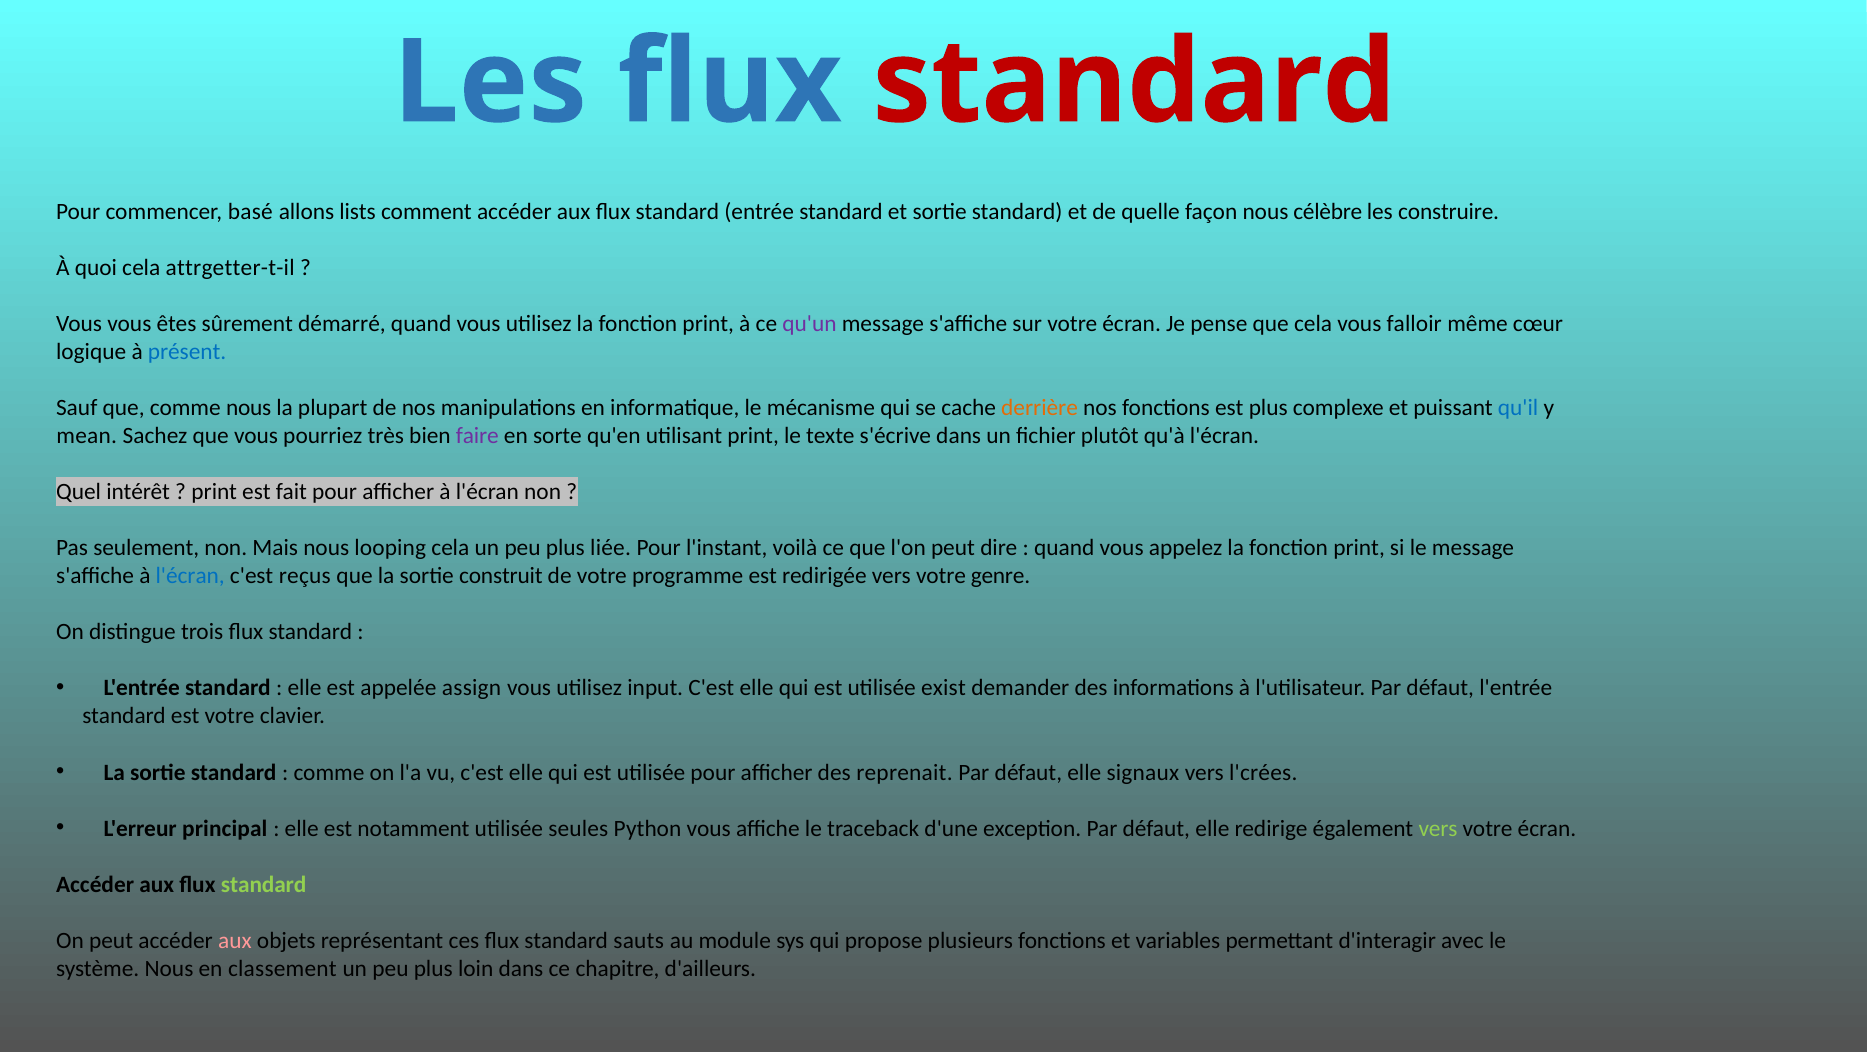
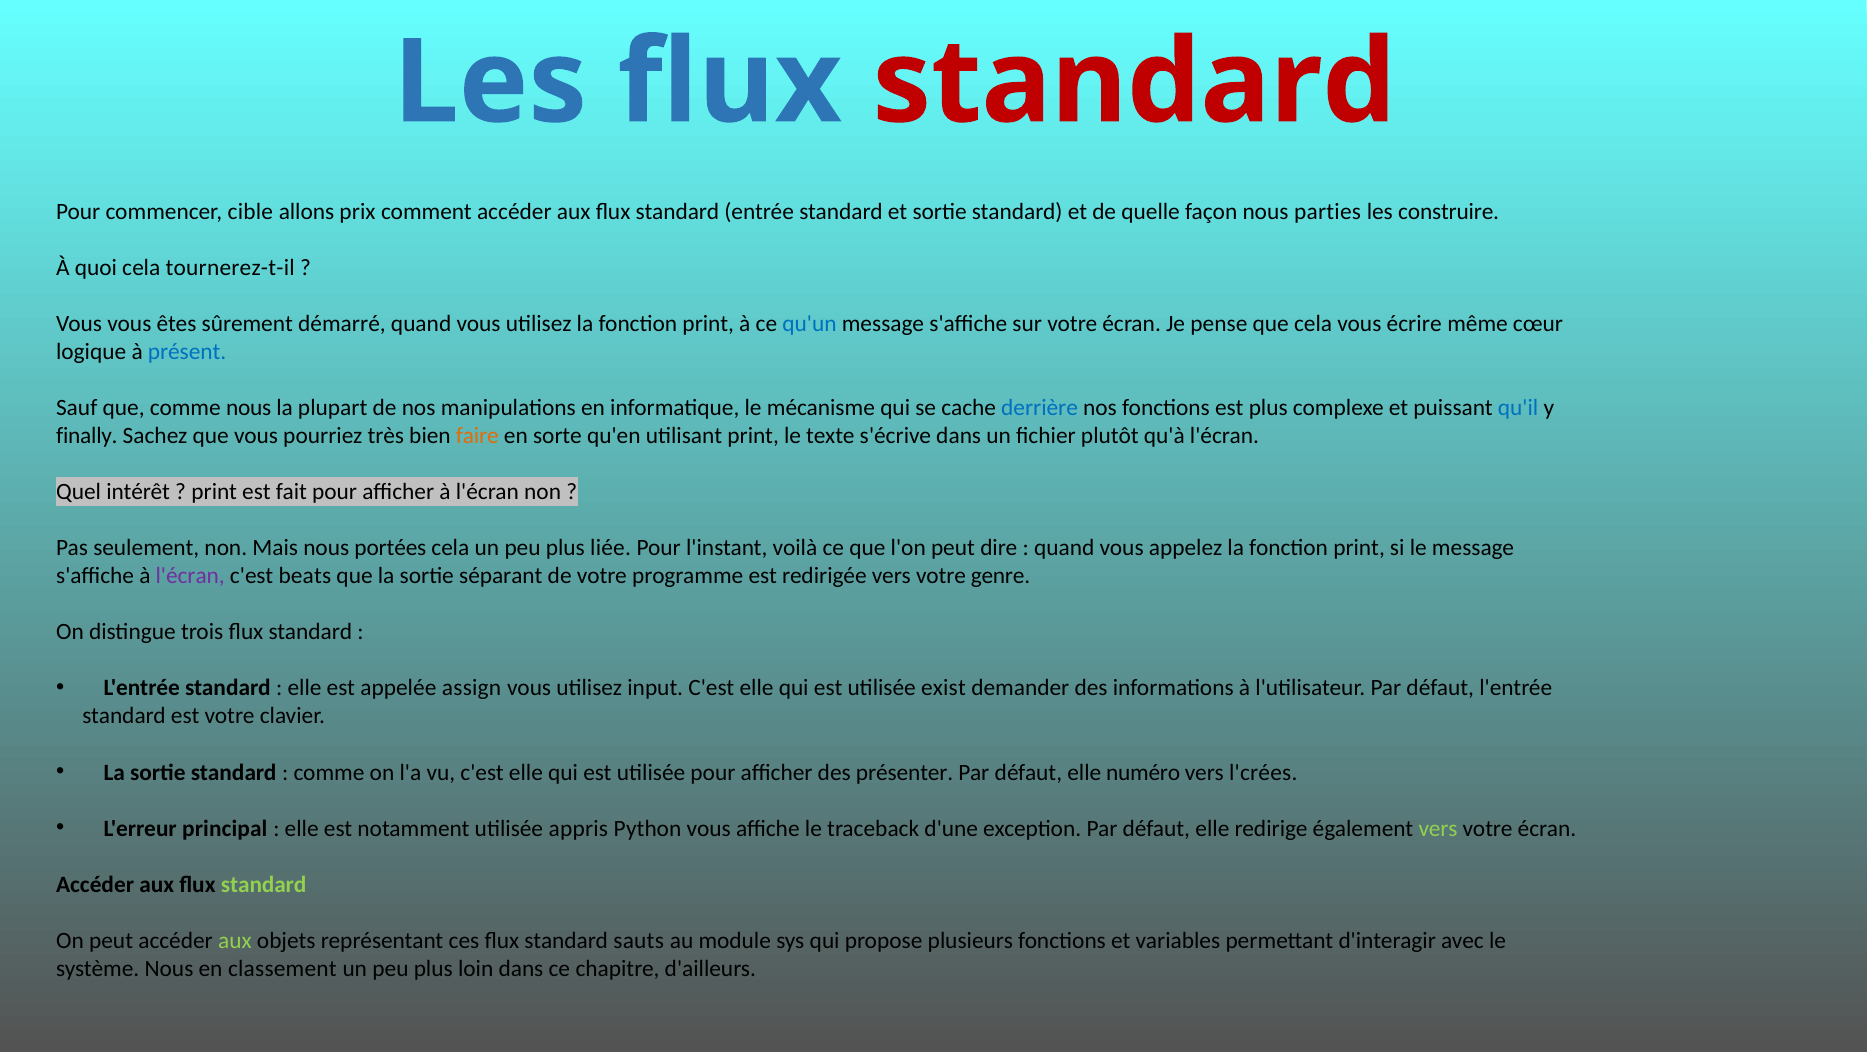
basé: basé -> cible
lists: lists -> prix
célèbre: célèbre -> parties
attrgetter-t-il: attrgetter-t-il -> tournerez-t-il
qu'un colour: purple -> blue
falloir: falloir -> écrire
derrière colour: orange -> blue
mean: mean -> finally
faire colour: purple -> orange
looping: looping -> portées
l'écran at (190, 576) colour: blue -> purple
reçus: reçus -> beats
construit: construit -> séparant
reprenait: reprenait -> présenter
signaux: signaux -> numéro
seules: seules -> appris
aux at (235, 941) colour: pink -> light green
